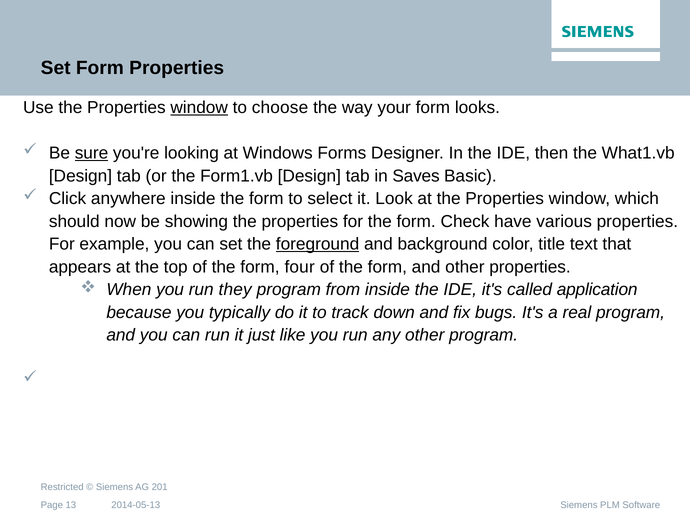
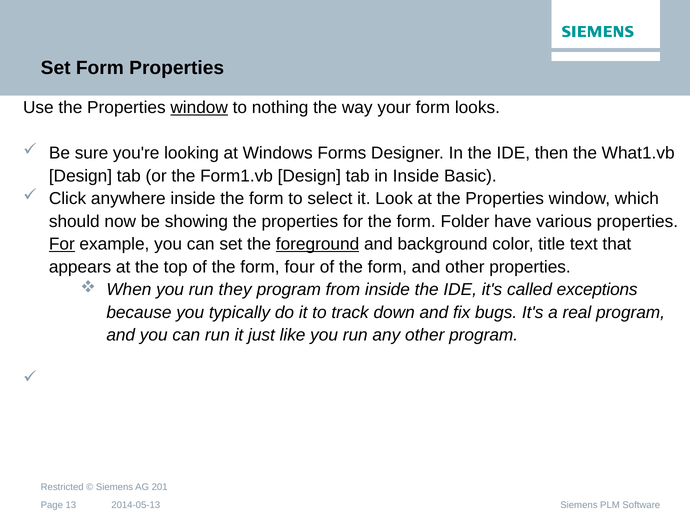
choose: choose -> nothing
sure underline: present -> none
in Saves: Saves -> Inside
Check: Check -> Folder
For at (62, 244) underline: none -> present
application: application -> exceptions
